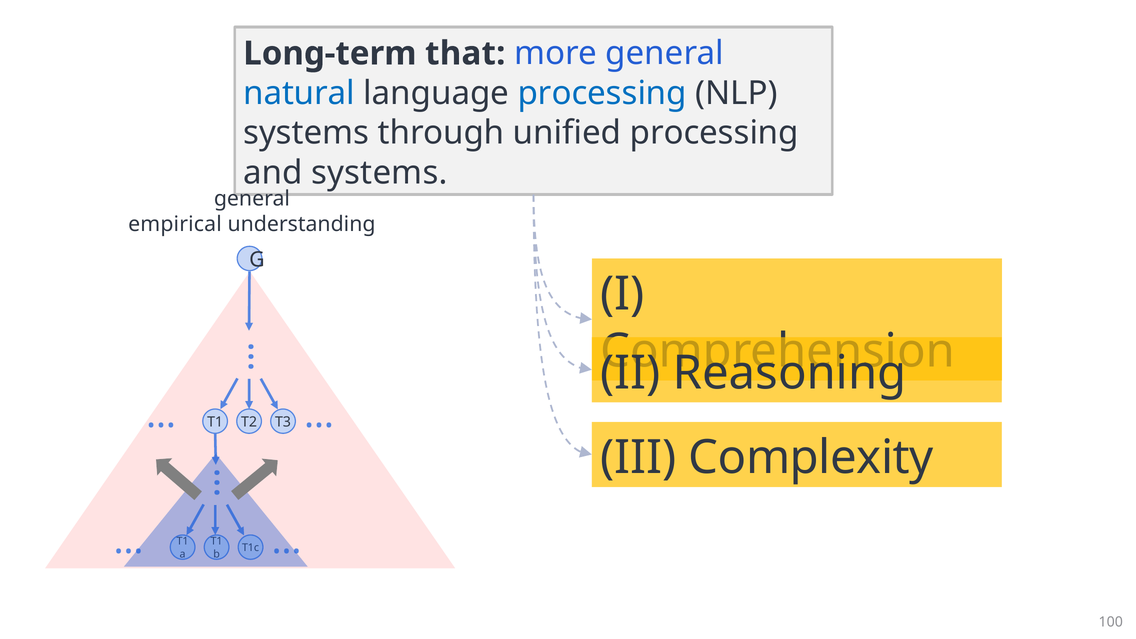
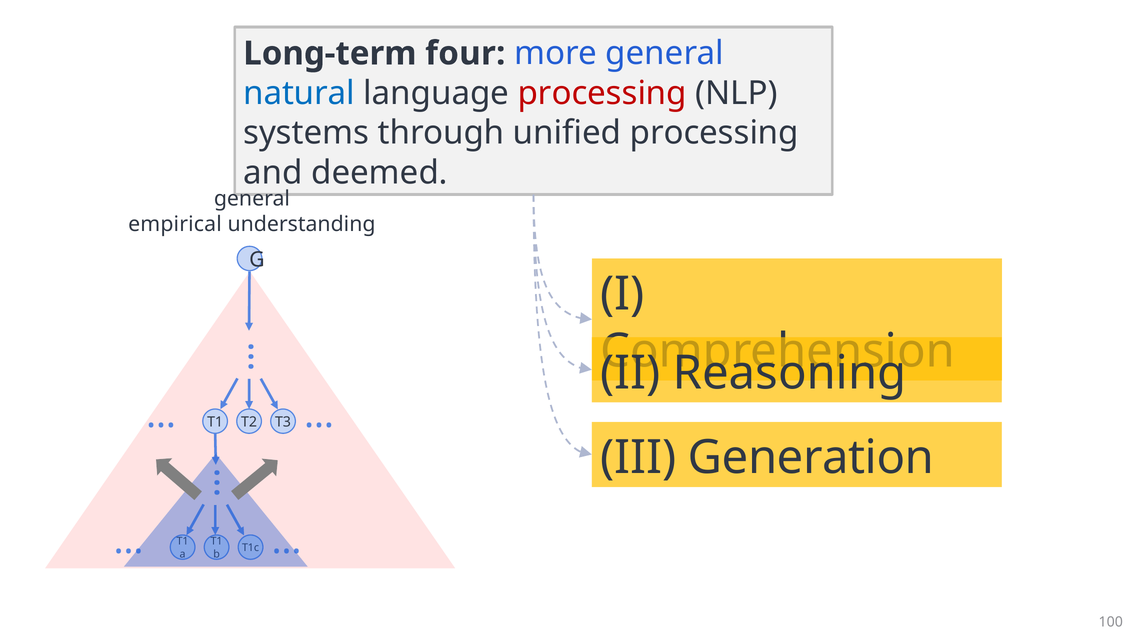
that: that -> four
processing at (602, 93) colour: blue -> red
and systems: systems -> deemed
Complexity: Complexity -> Generation
